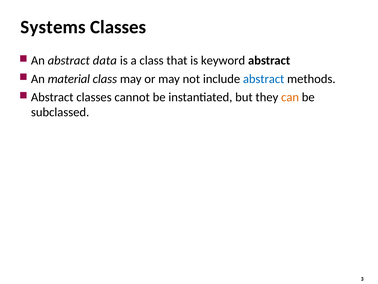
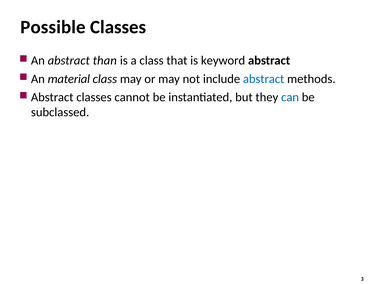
Systems: Systems -> Possible
data: data -> than
can colour: orange -> blue
